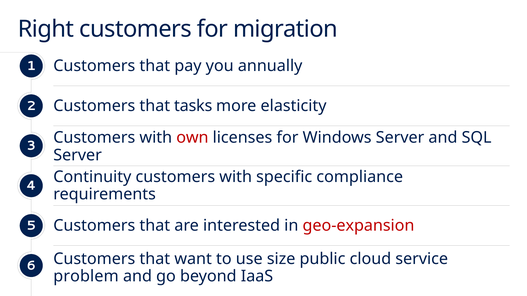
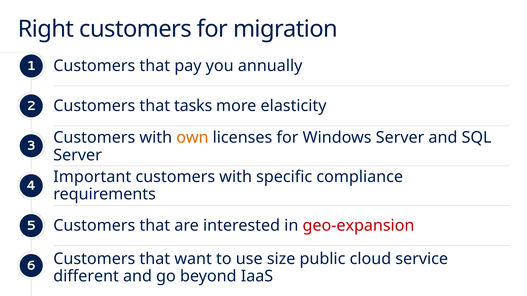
own colour: red -> orange
Continuity: Continuity -> Important
problem: problem -> different
